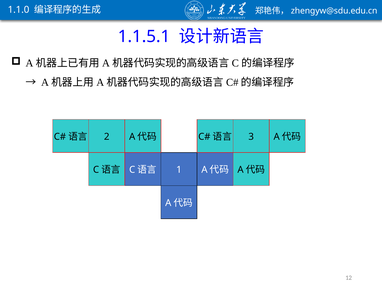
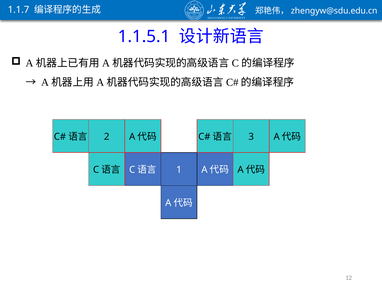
1.1.0: 1.1.0 -> 1.1.7
